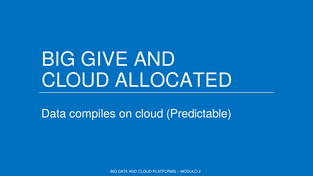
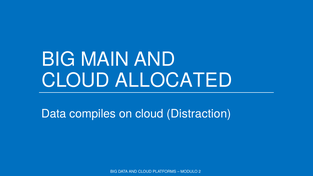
GIVE: GIVE -> MAIN
Predictable: Predictable -> Distraction
